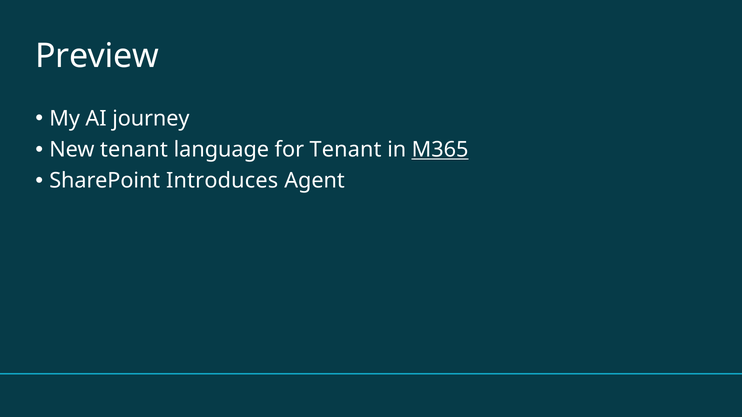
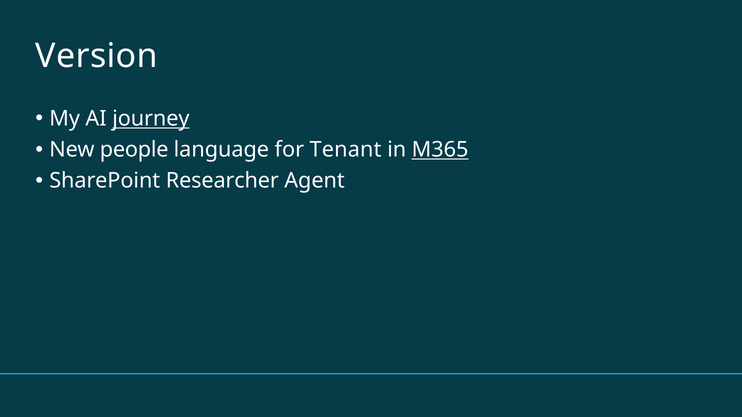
Preview: Preview -> Version
journey underline: none -> present
New tenant: tenant -> people
Introduces: Introduces -> Researcher
